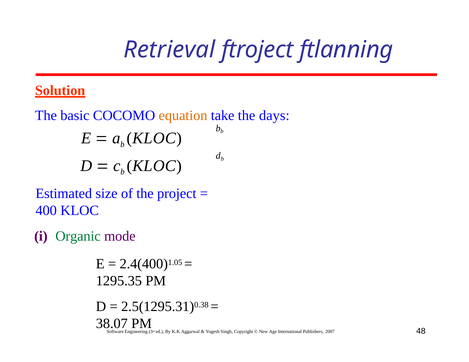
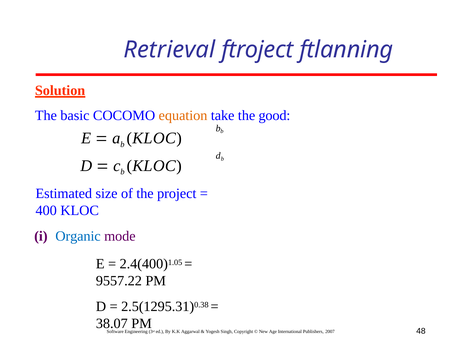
days: days -> good
Organic colour: green -> blue
1295.35: 1295.35 -> 9557.22
